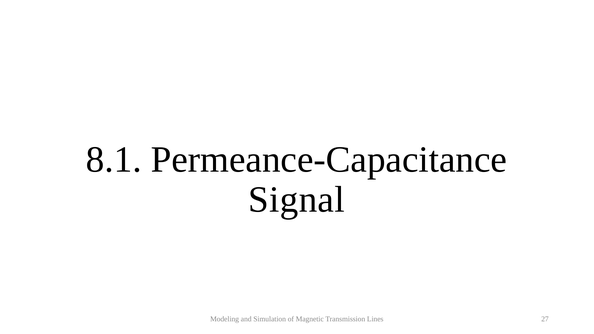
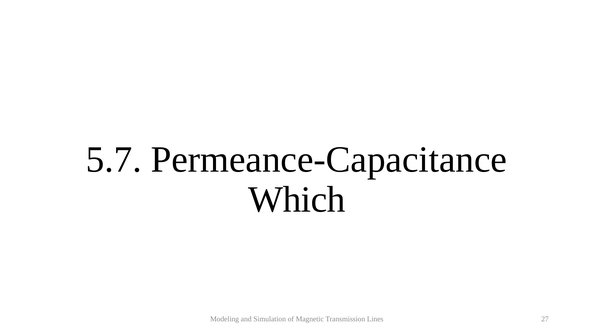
8.1: 8.1 -> 5.7
Signal: Signal -> Which
